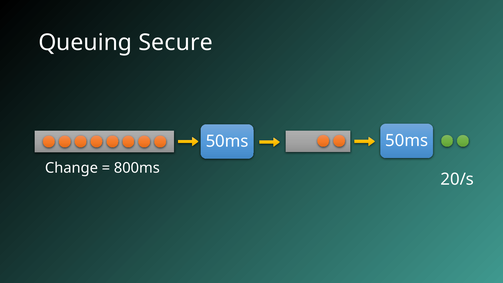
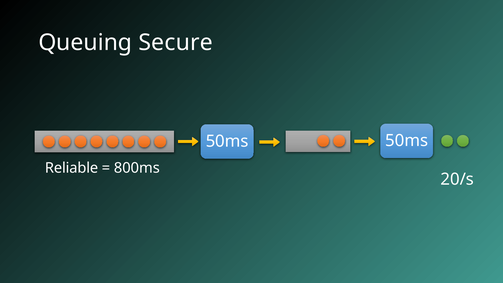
Change: Change -> Reliable
